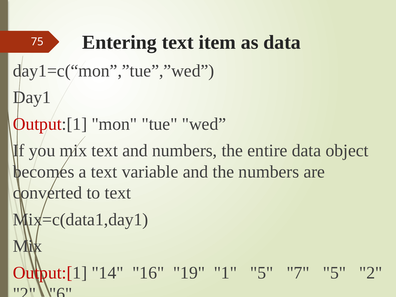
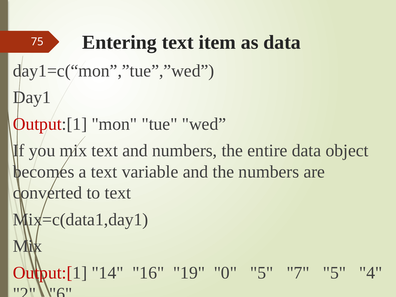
1: 1 -> 0
5 2: 2 -> 4
